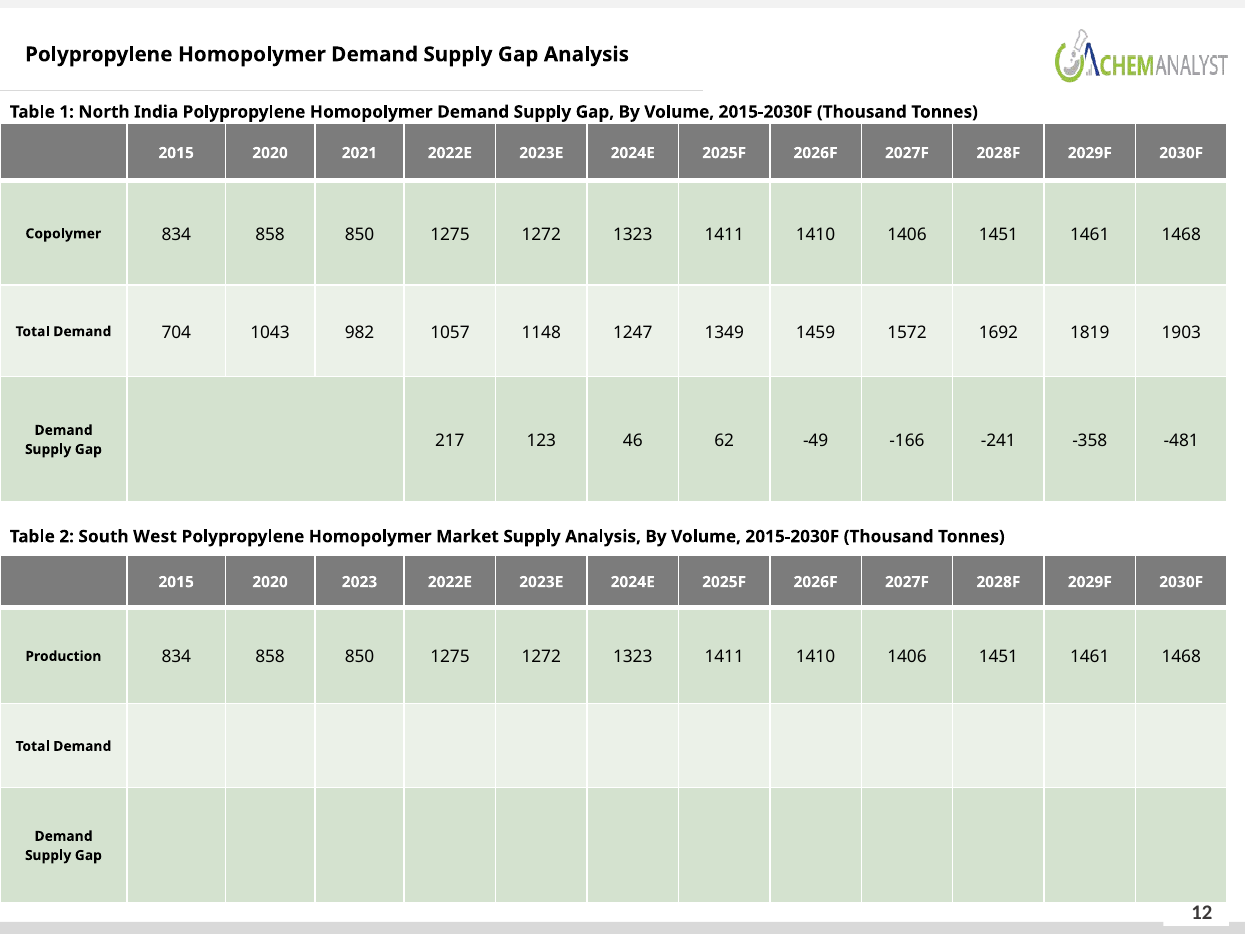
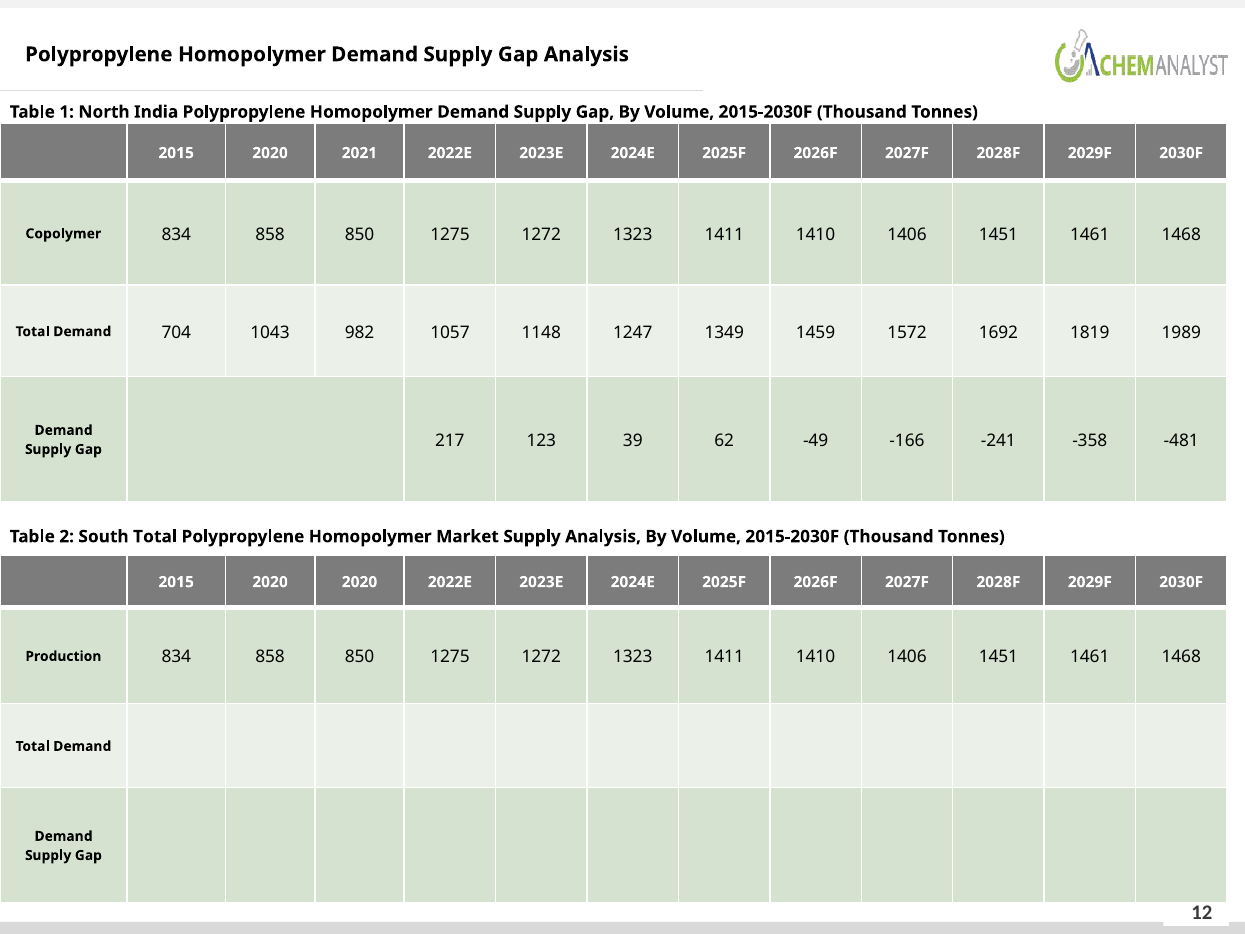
1903: 1903 -> 1989
46: 46 -> 39
South West: West -> Total
2020 2023: 2023 -> 2020
